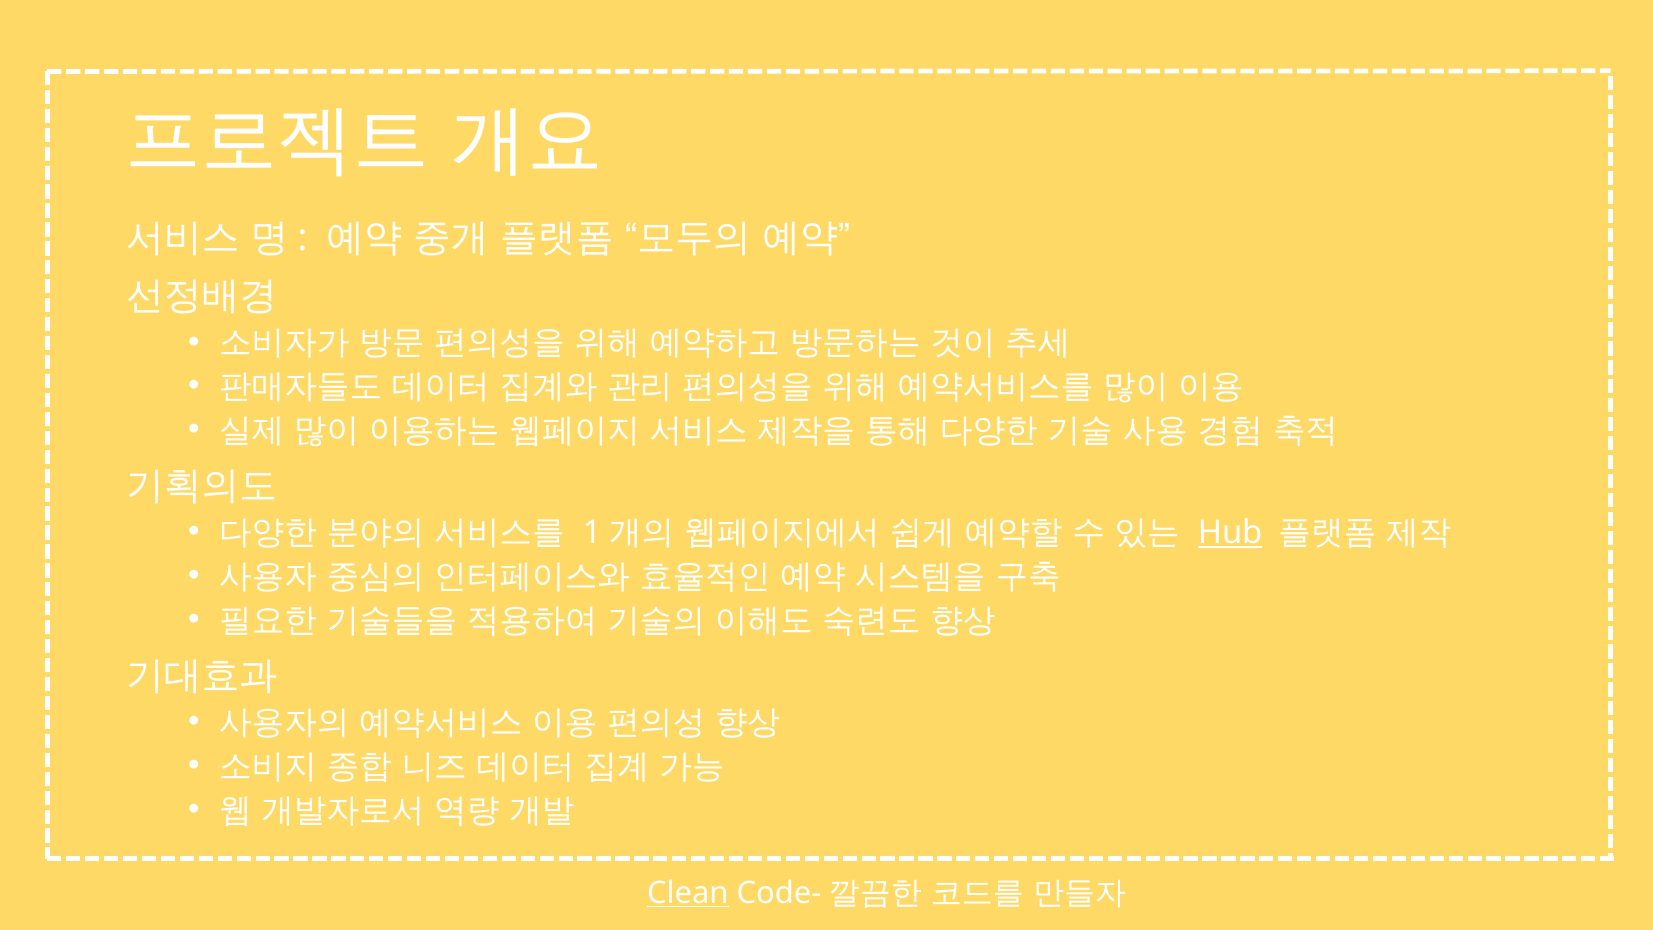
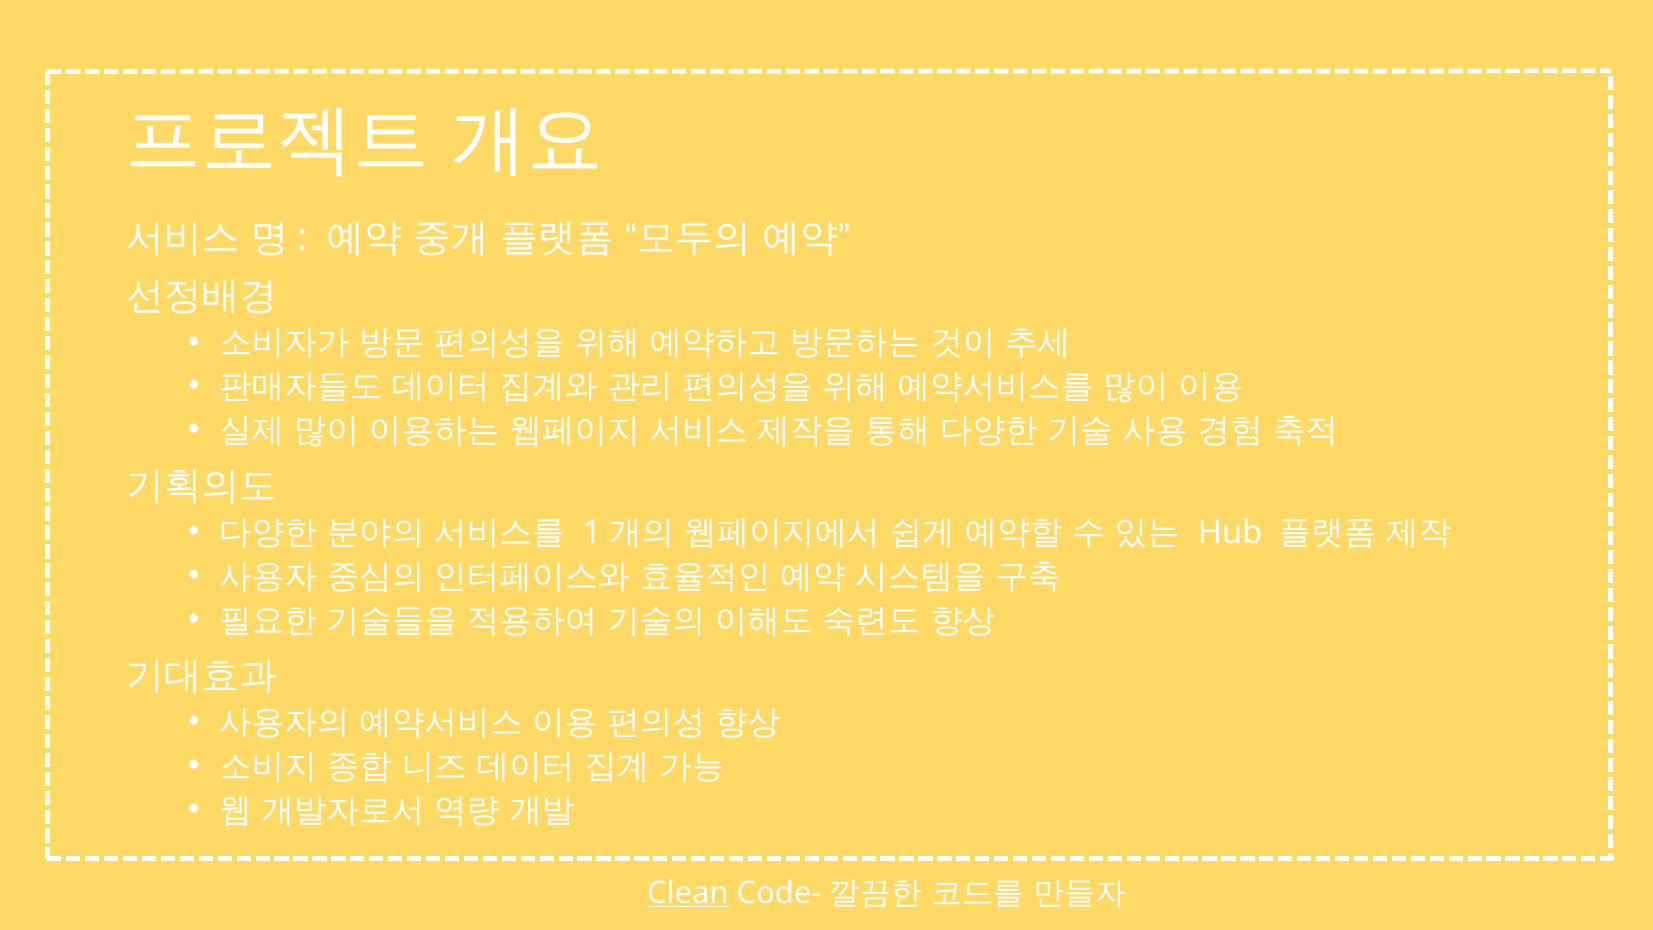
Hub underline: present -> none
